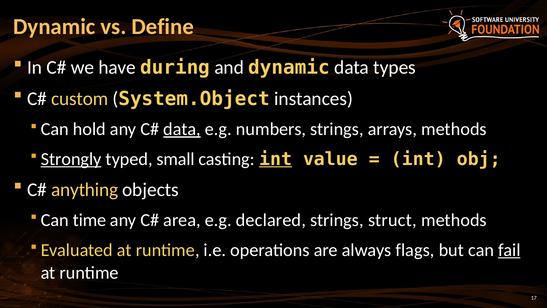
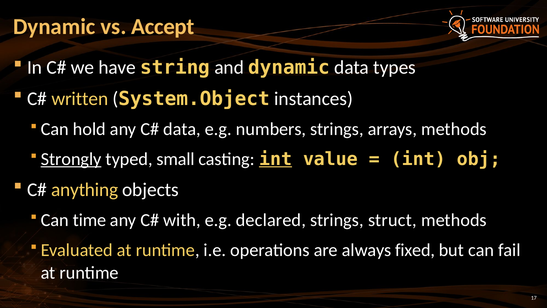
Define: Define -> Accept
during: during -> string
custom: custom -> written
data at (182, 129) underline: present -> none
area: area -> with
flags: flags -> fixed
fail underline: present -> none
